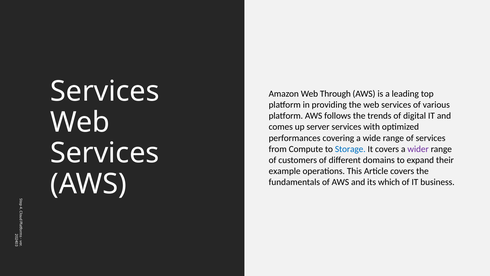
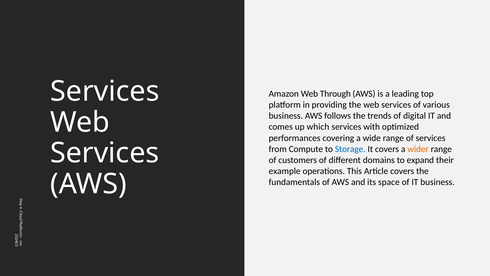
platform at (286, 116): platform -> business
server: server -> which
wider colour: purple -> orange
which: which -> space
